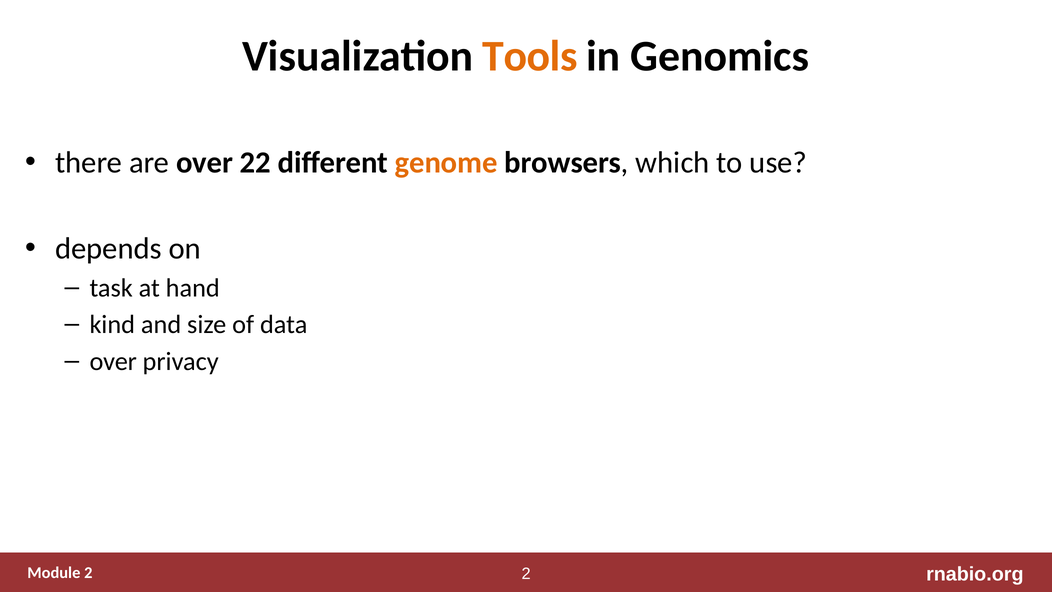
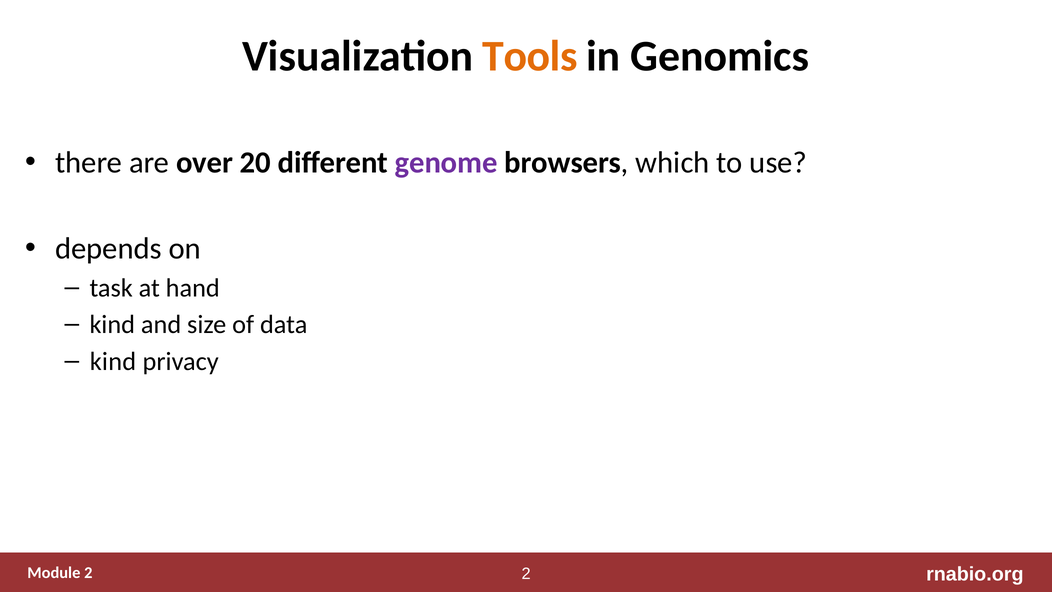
22: 22 -> 20
genome colour: orange -> purple
over at (113, 361): over -> kind
